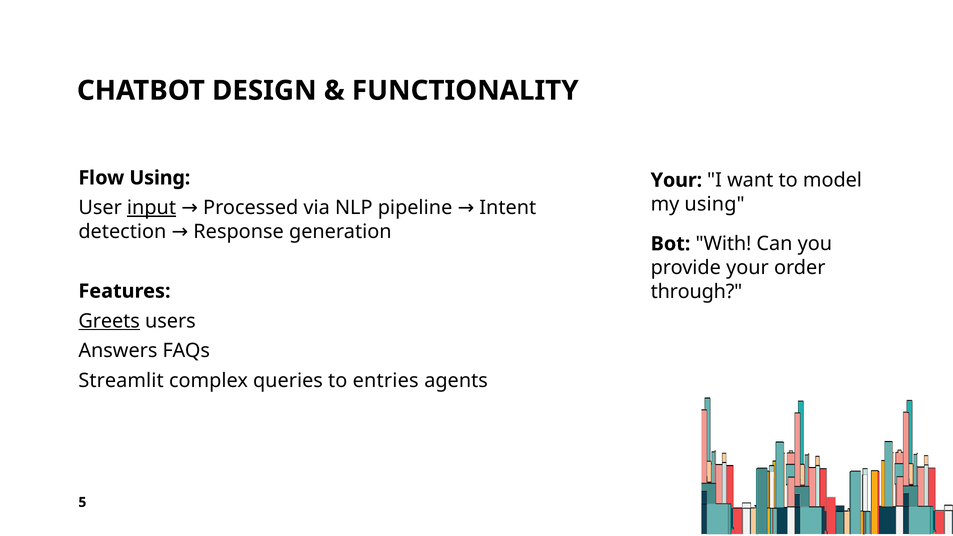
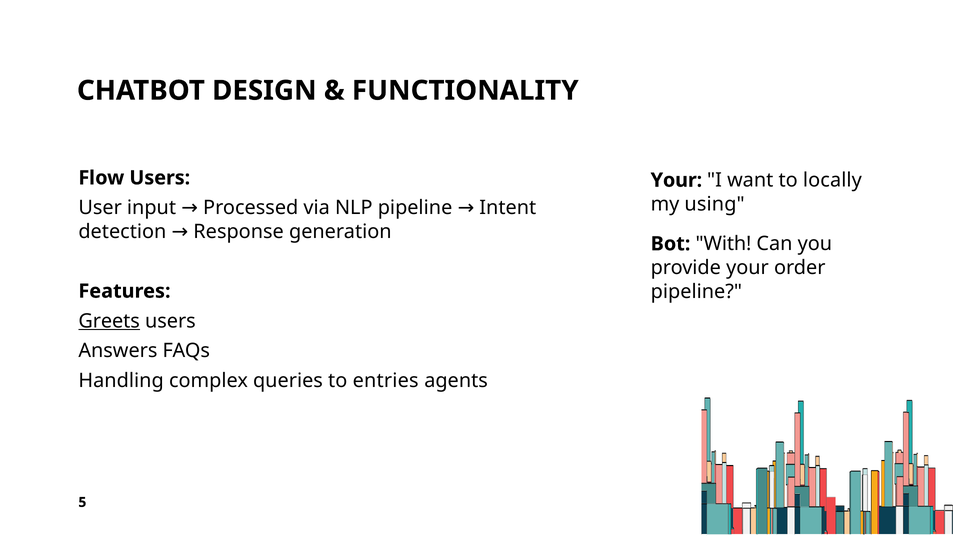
Flow Using: Using -> Users
model: model -> locally
input underline: present -> none
through at (696, 291): through -> pipeline
Streamlit: Streamlit -> Handling
